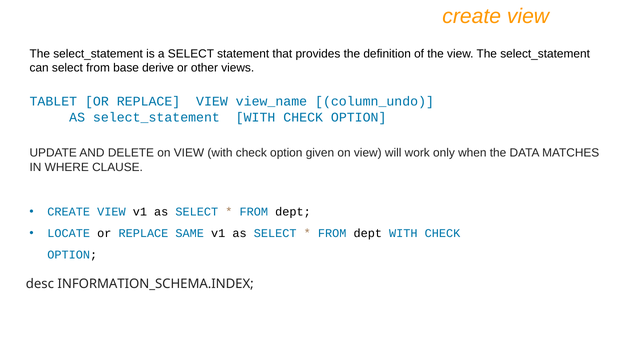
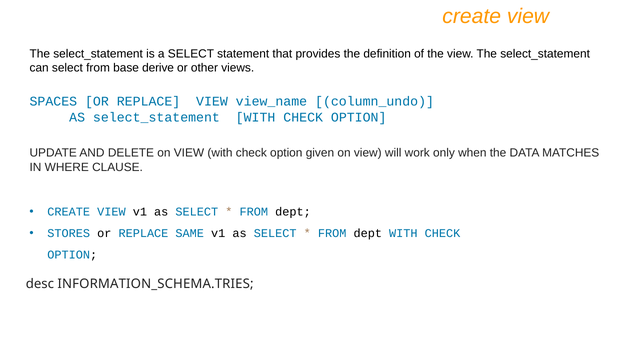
TABLET: TABLET -> SPACES
LOCATE: LOCATE -> STORES
INFORMATION_SCHEMA.INDEX: INFORMATION_SCHEMA.INDEX -> INFORMATION_SCHEMA.TRIES
